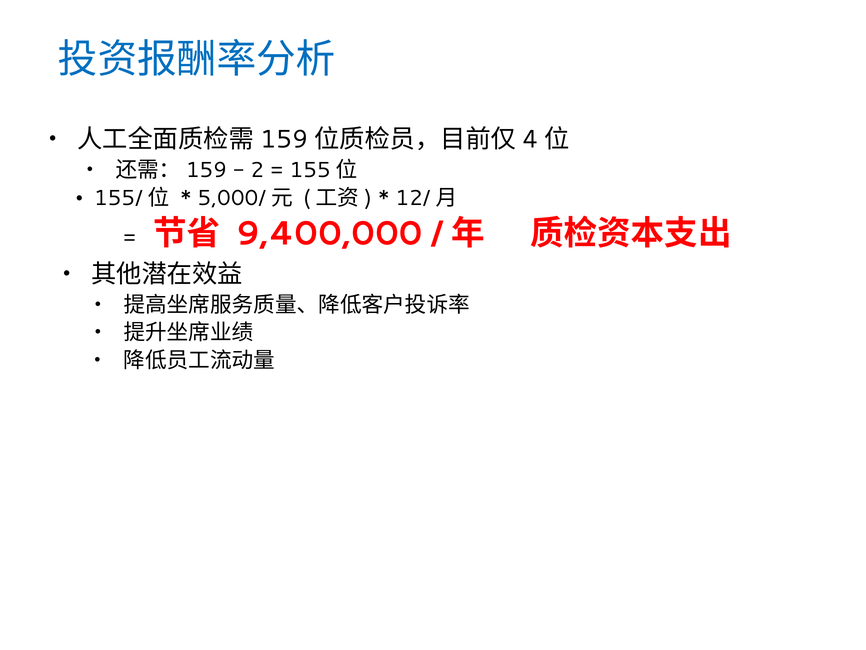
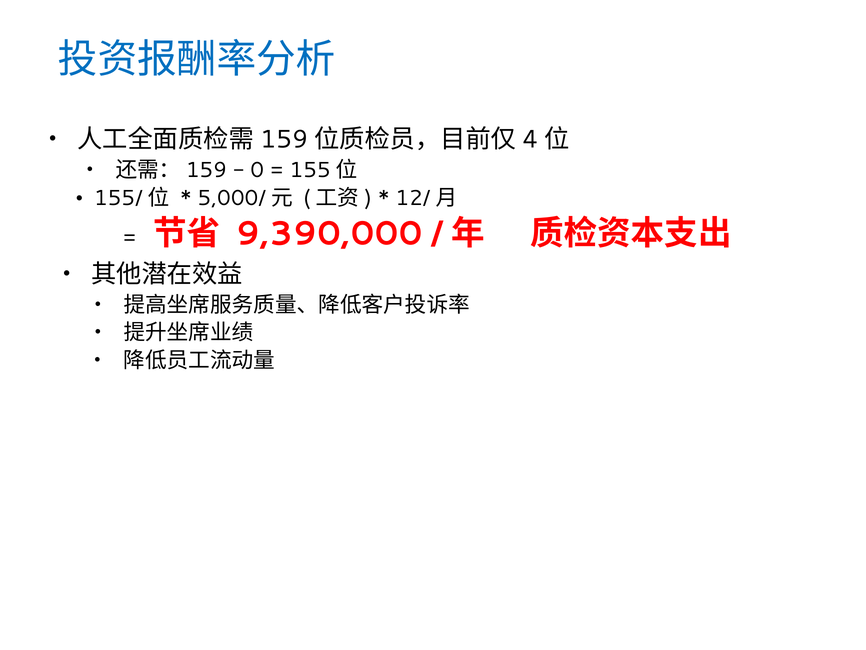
2: 2 -> 0
9,400,000: 9,400,000 -> 9,390,000
